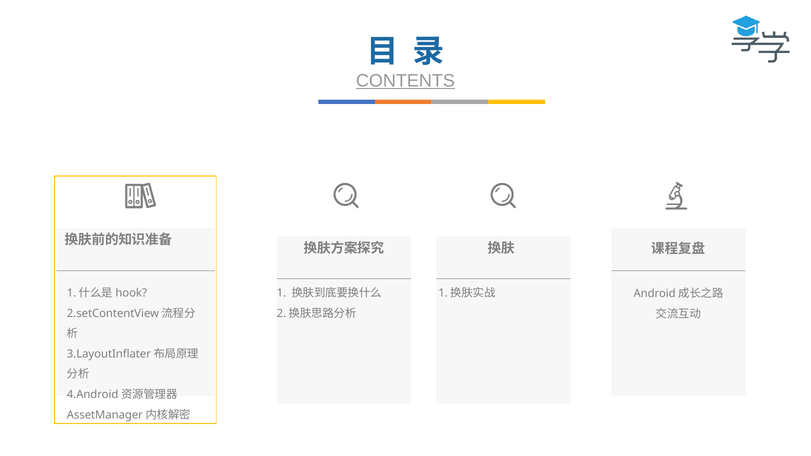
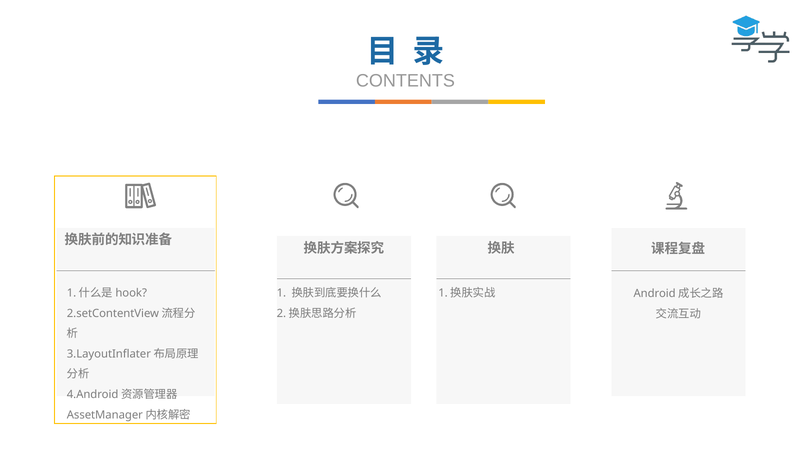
CONTENTS underline: present -> none
